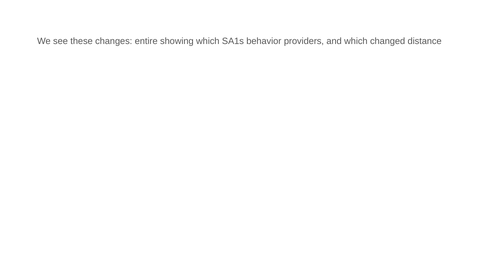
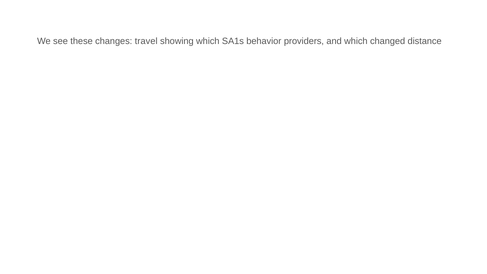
entire: entire -> travel
